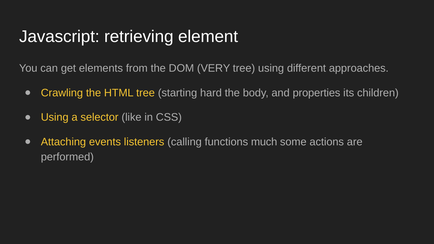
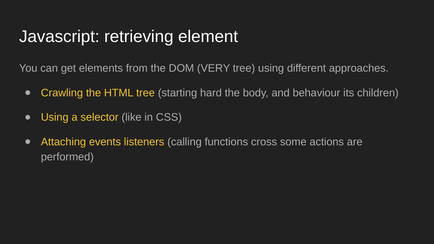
properties: properties -> behaviour
much: much -> cross
